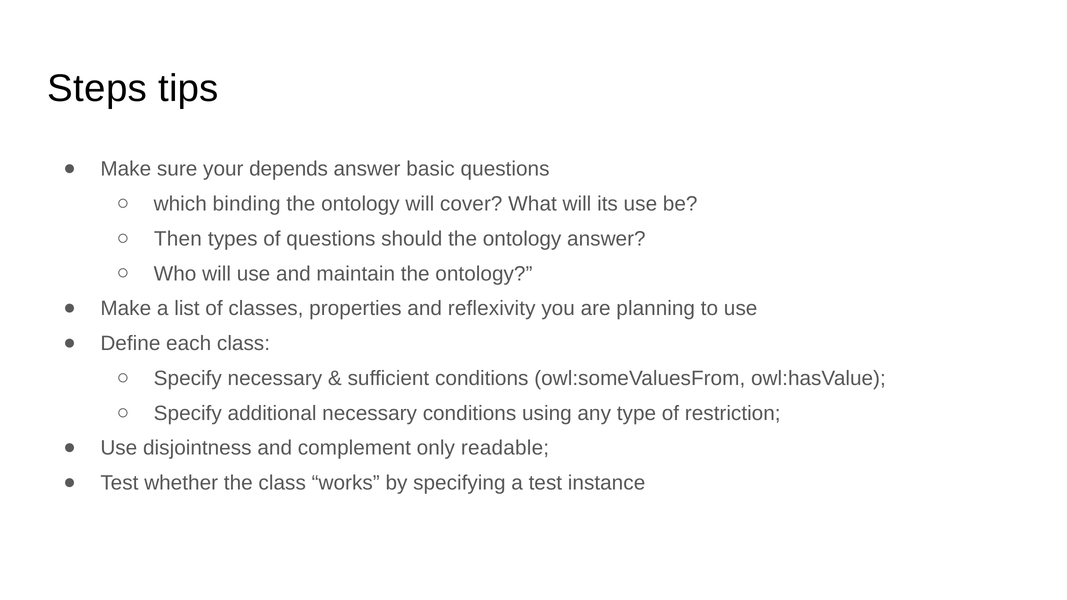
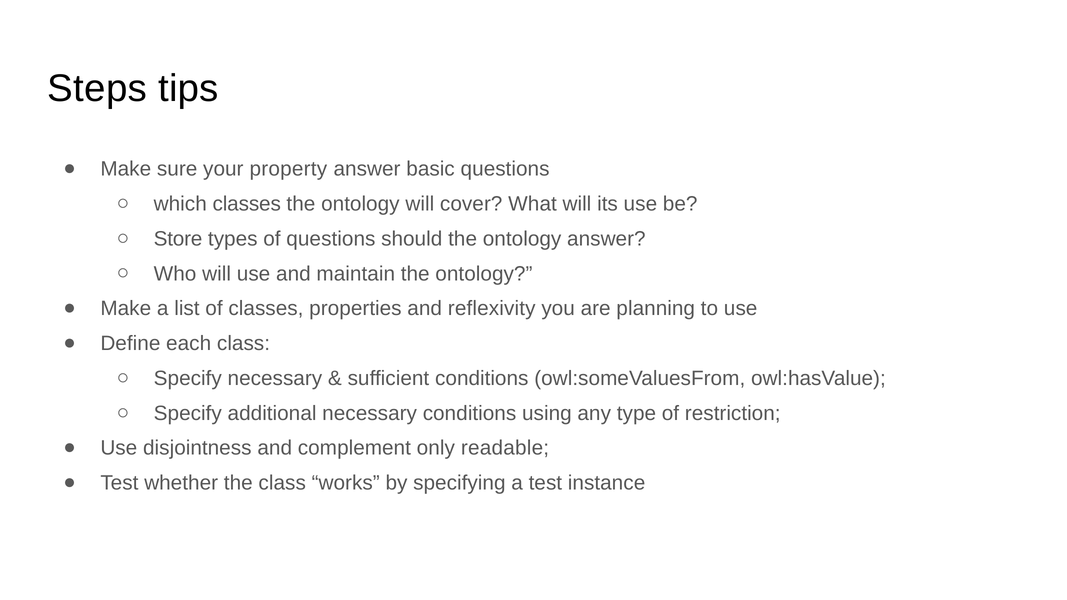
depends: depends -> property
which binding: binding -> classes
Then: Then -> Store
